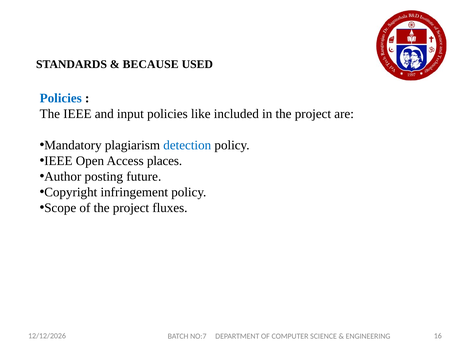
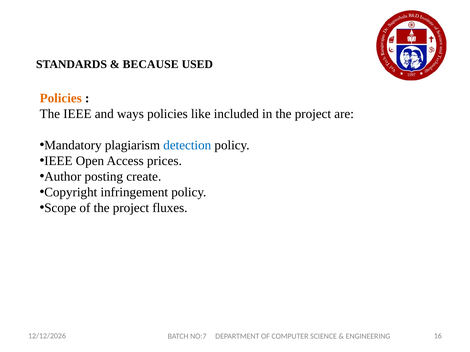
Policies at (61, 98) colour: blue -> orange
input: input -> ways
places: places -> prices
future: future -> create
